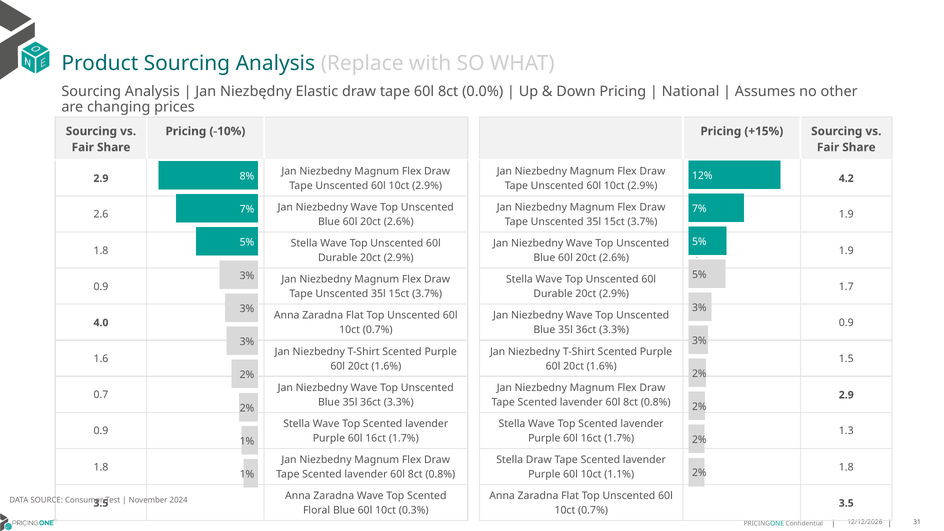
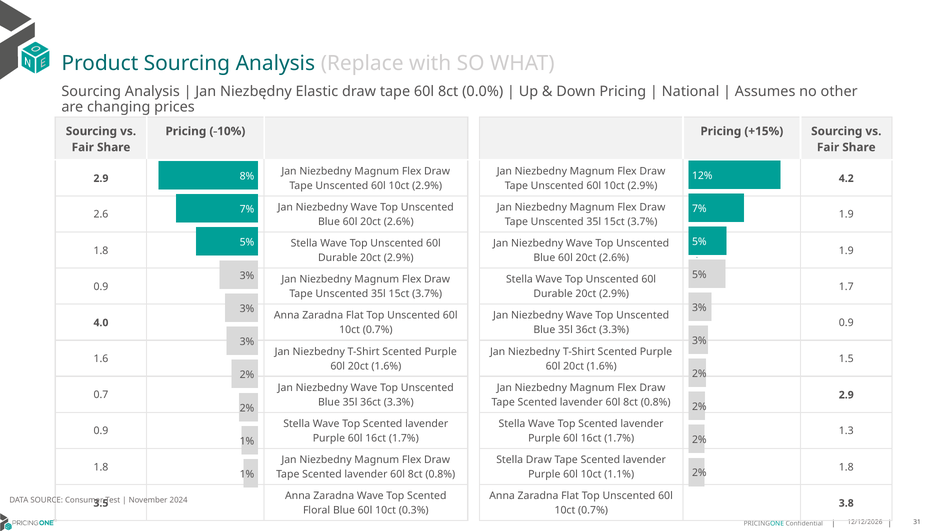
3.5 at (846, 503): 3.5 -> 3.8
